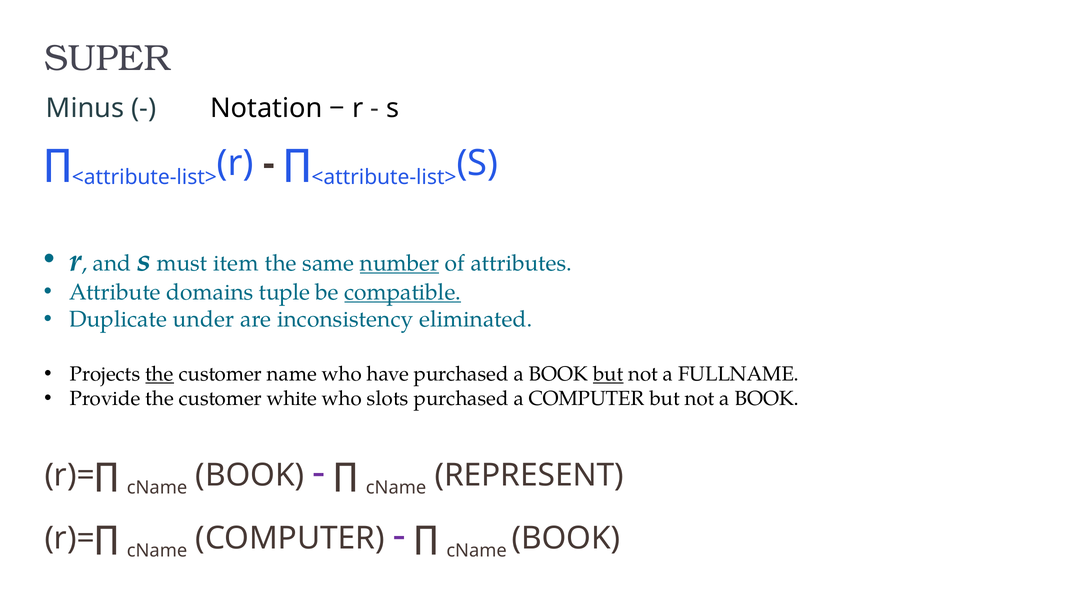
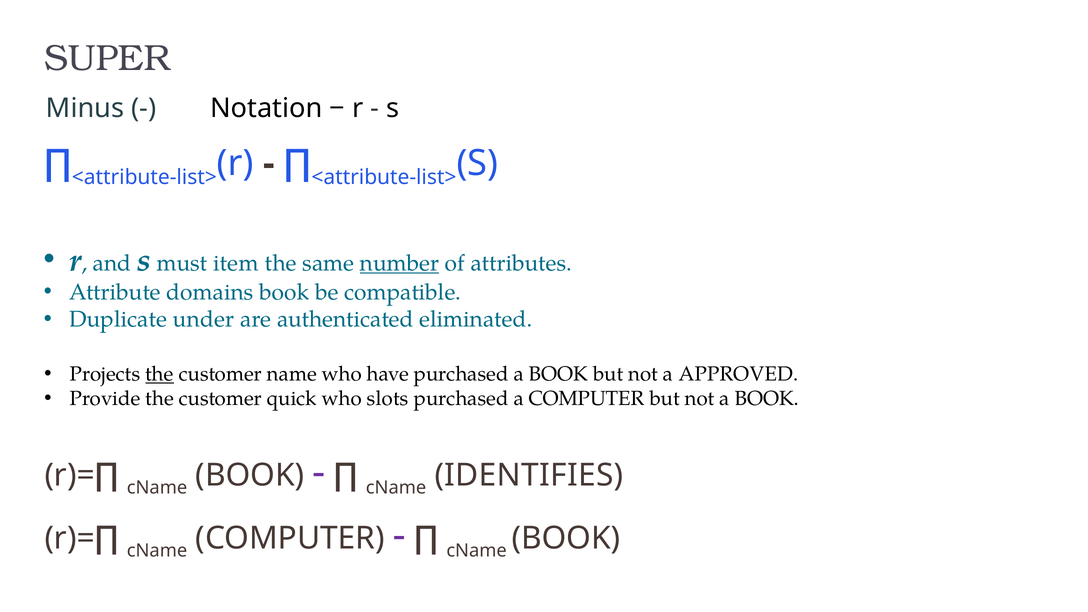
domains tuple: tuple -> book
compatible underline: present -> none
inconsistency: inconsistency -> authenticated
but at (608, 374) underline: present -> none
FULLNAME: FULLNAME -> APPROVED
white: white -> quick
REPRESENT: REPRESENT -> IDENTIFIES
